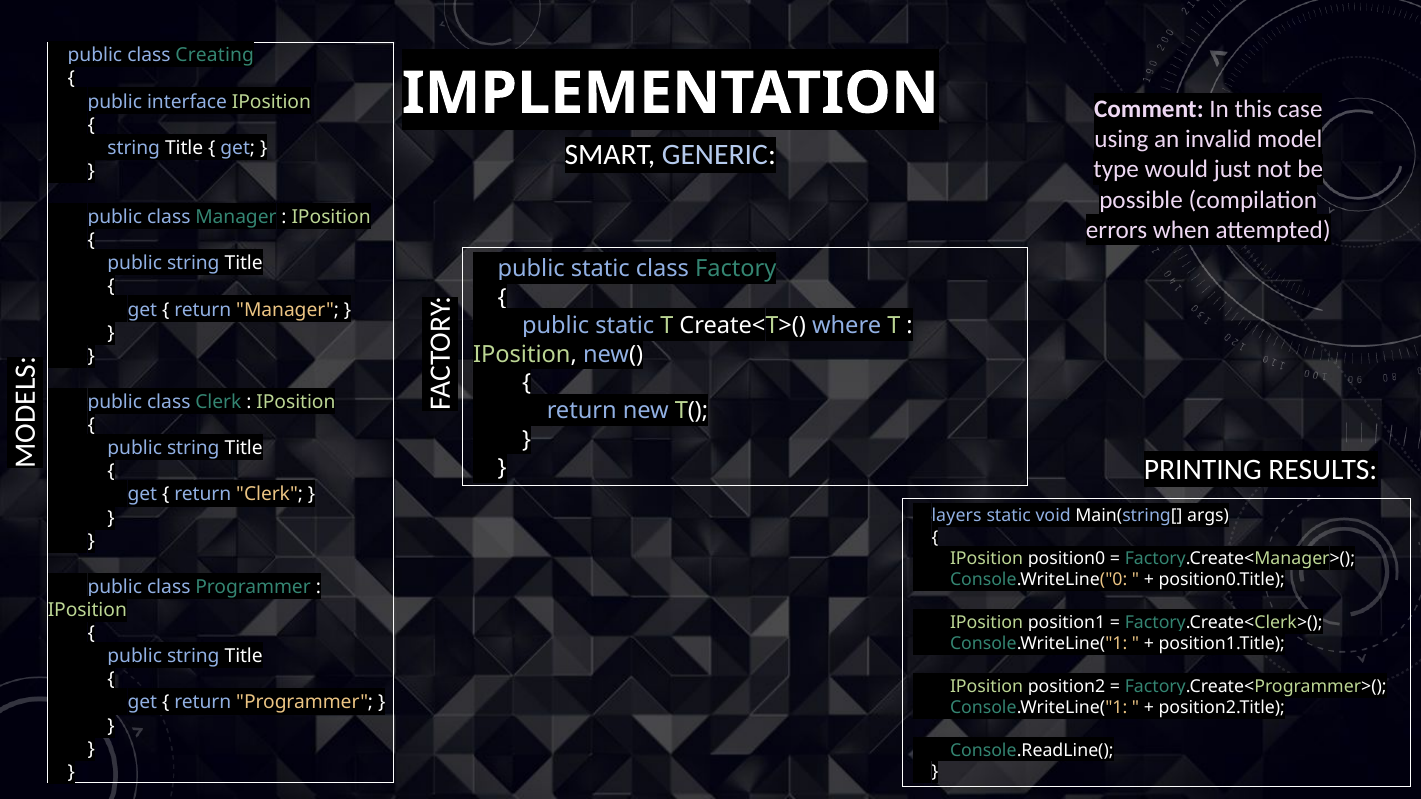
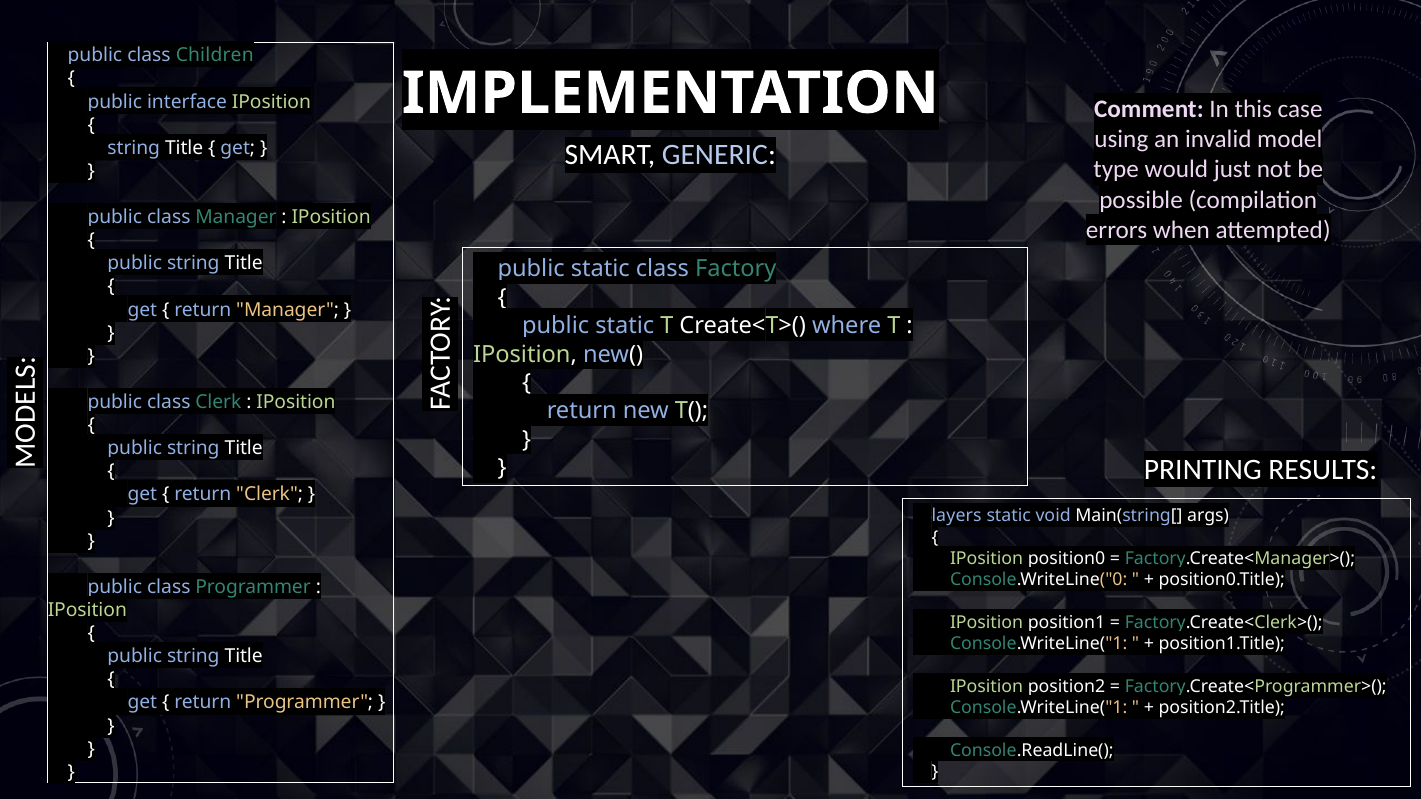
Creating: Creating -> Children
